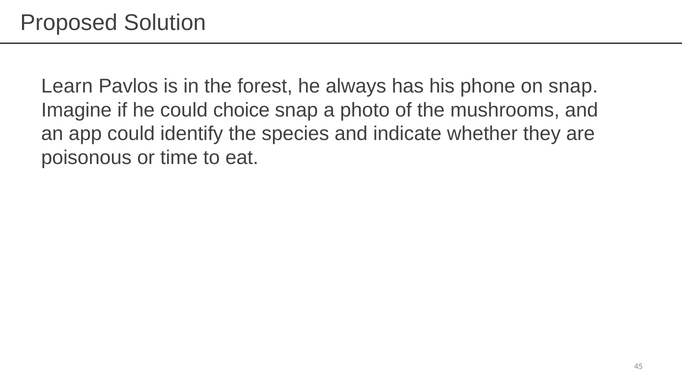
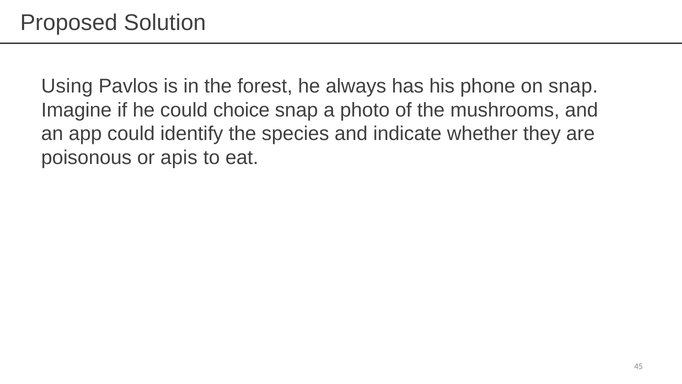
Learn: Learn -> Using
time: time -> apis
